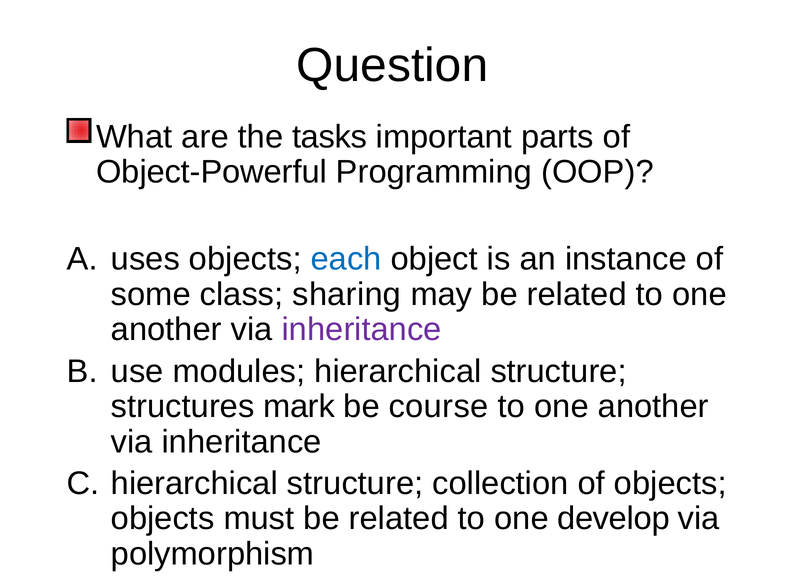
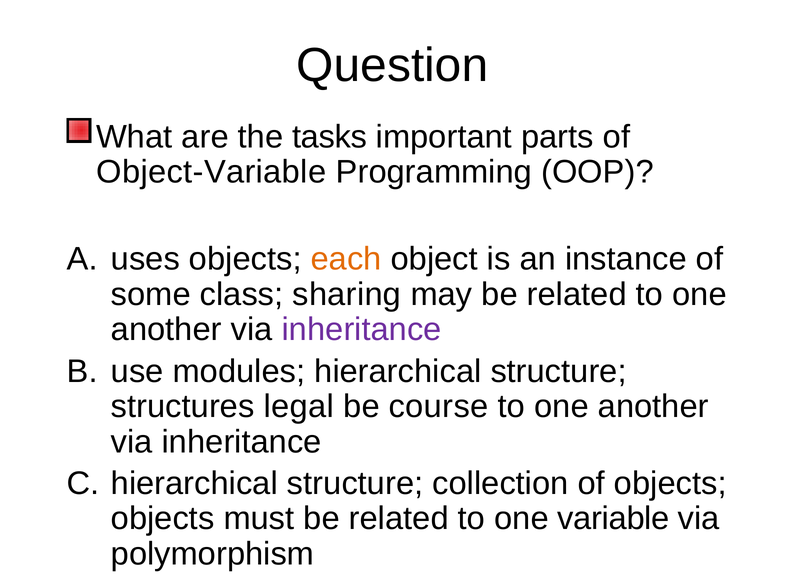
Object-Powerful: Object-Powerful -> Object-Variable
each colour: blue -> orange
mark: mark -> legal
develop: develop -> variable
